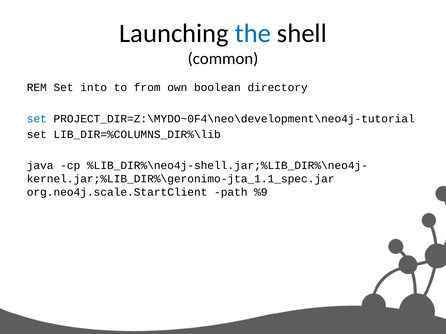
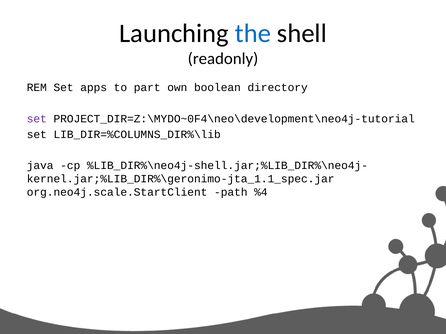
common: common -> readonly
into: into -> apps
from: from -> part
set at (37, 119) colour: blue -> purple
%9: %9 -> %4
